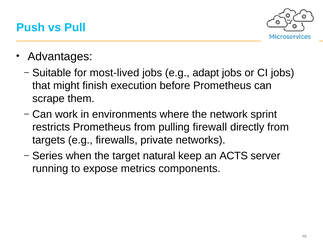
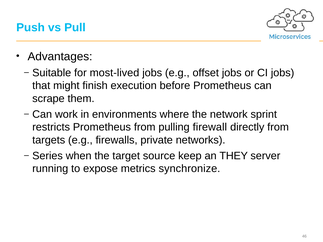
adapt: adapt -> offset
natural: natural -> source
ACTS: ACTS -> THEY
components: components -> synchronize
